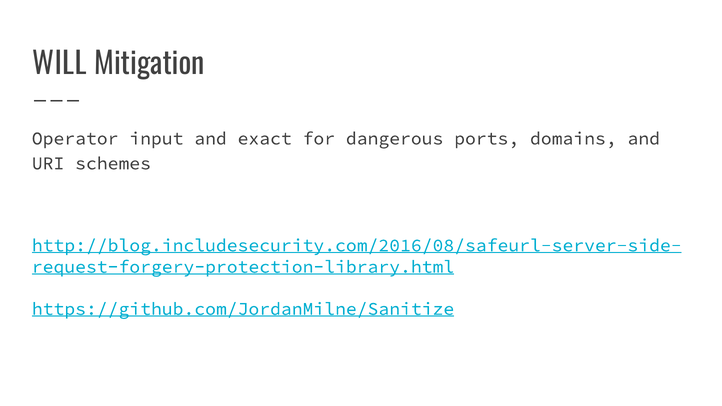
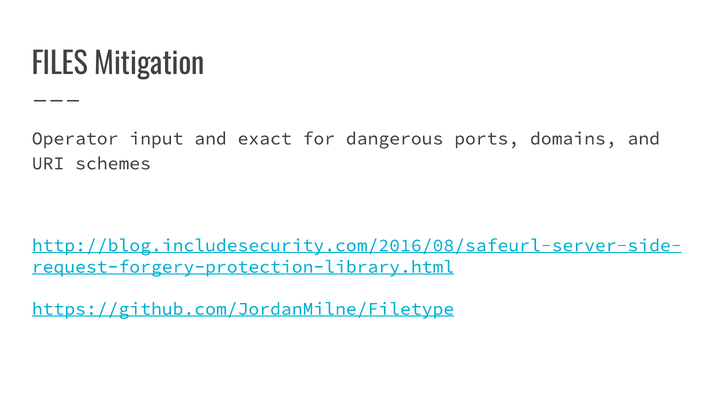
WILL: WILL -> FILES
https://github.com/JordanMilne/Sanitize: https://github.com/JordanMilne/Sanitize -> https://github.com/JordanMilne/Filetype
